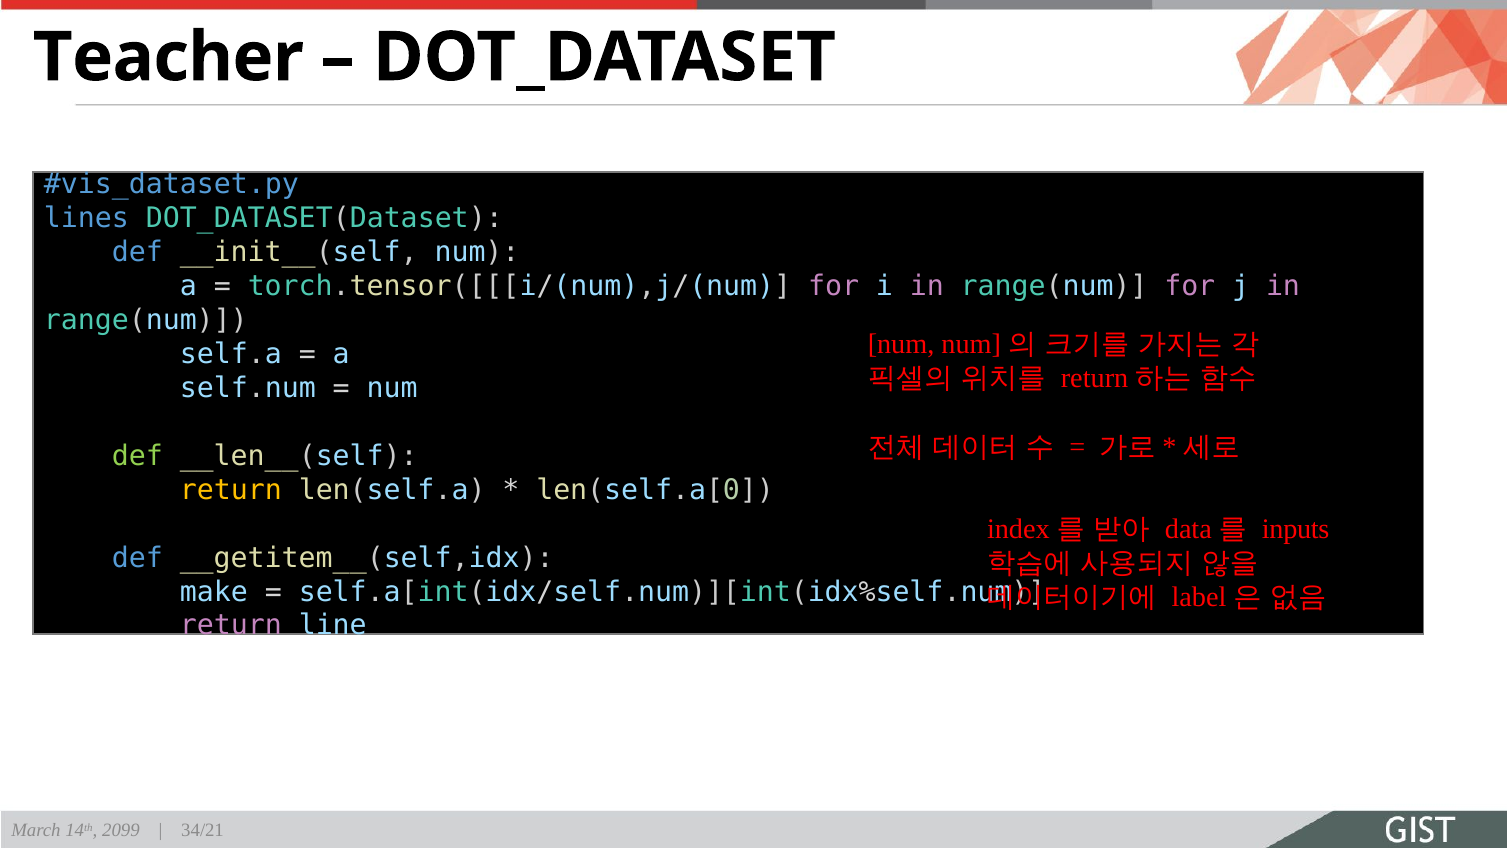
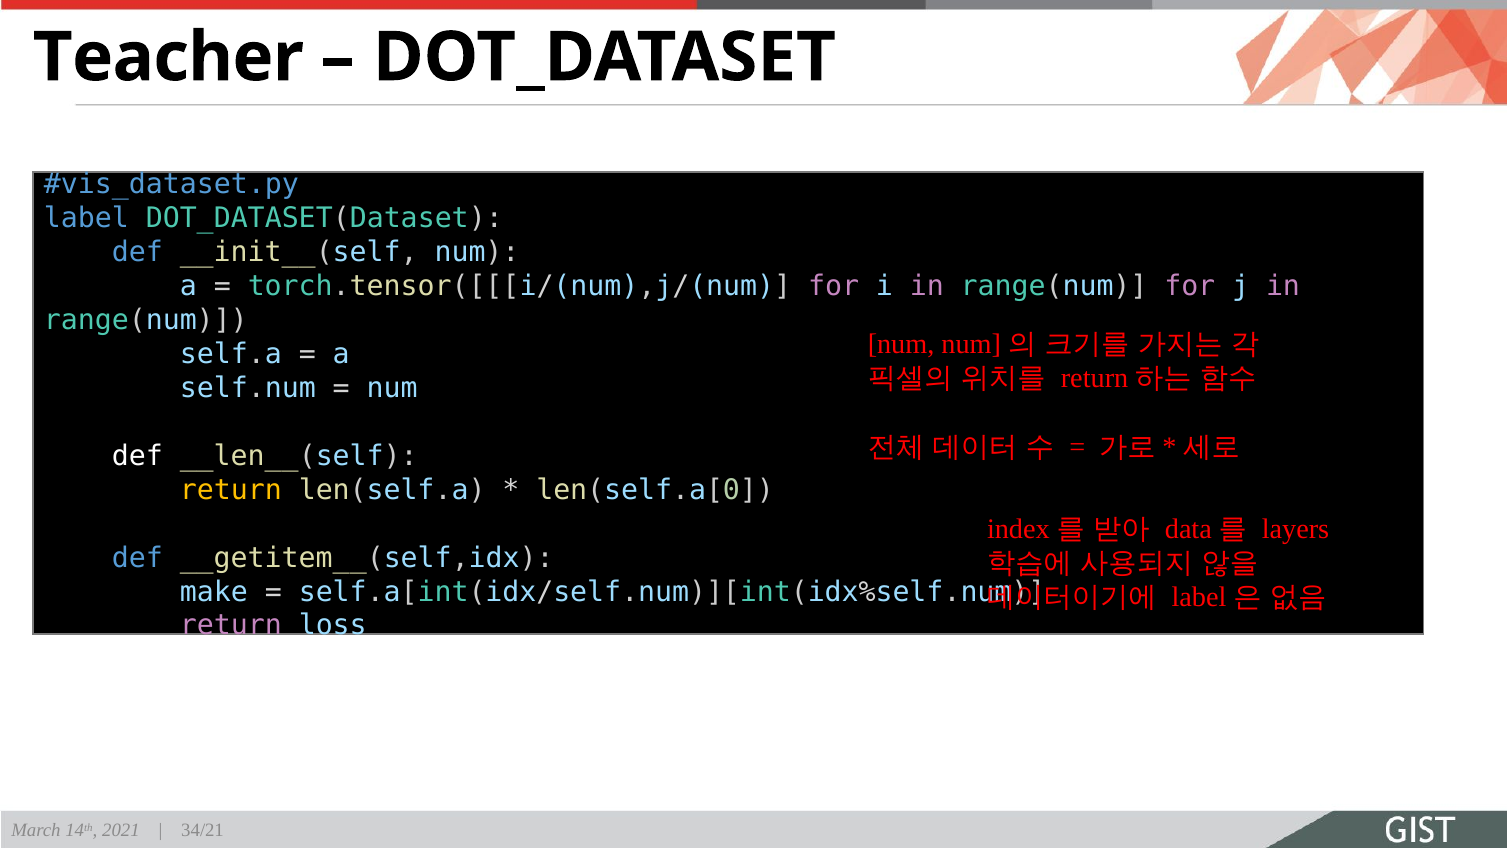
lines: lines -> label
def at (137, 456) colour: light green -> white
inputs: inputs -> layers
line: line -> loss
2099: 2099 -> 2021
